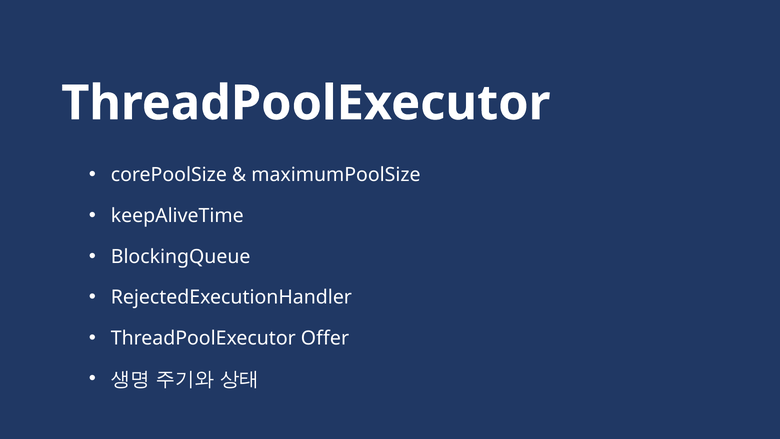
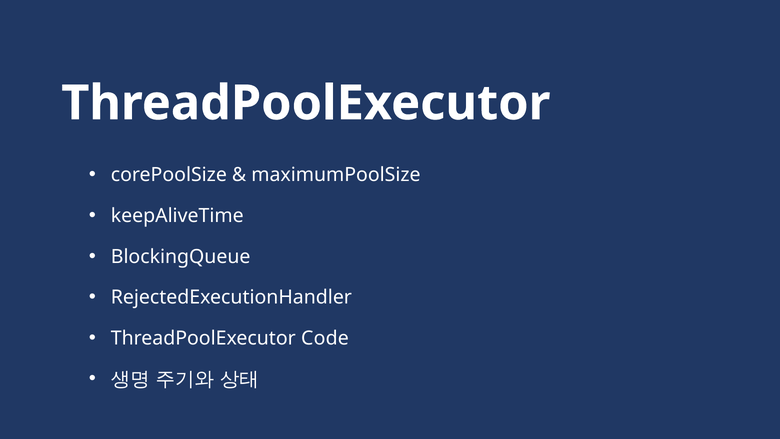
Offer: Offer -> Code
